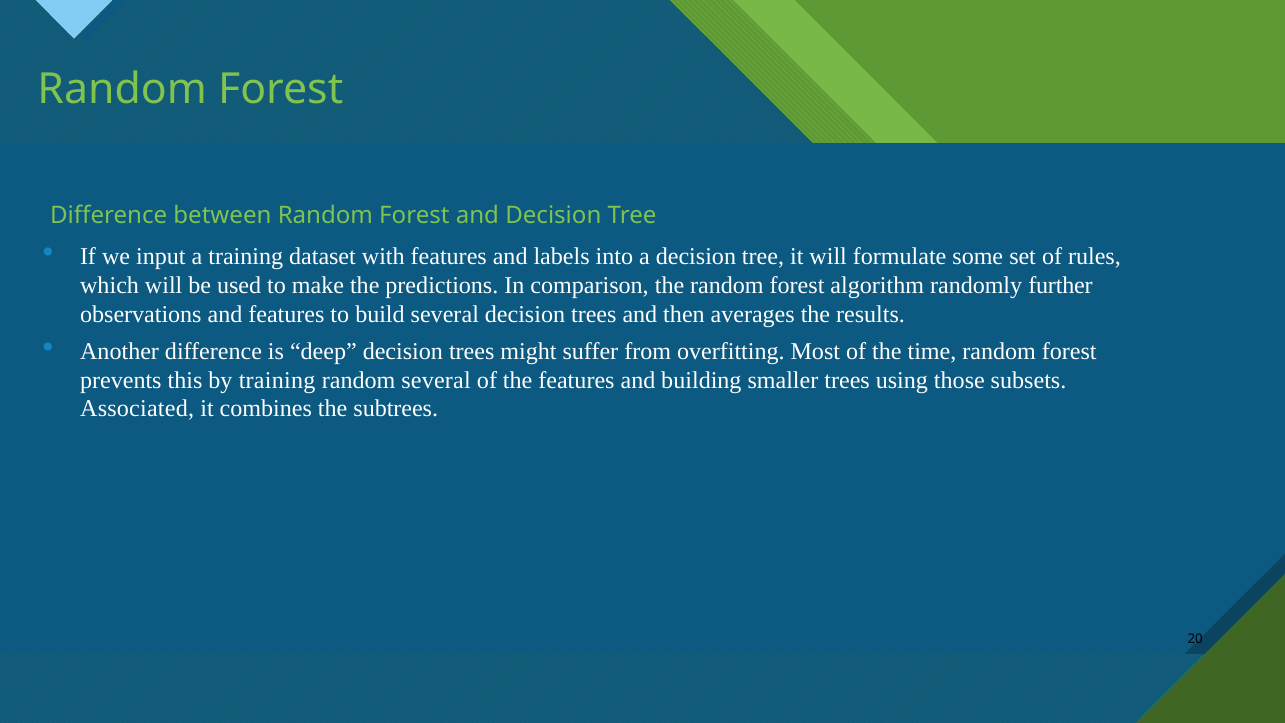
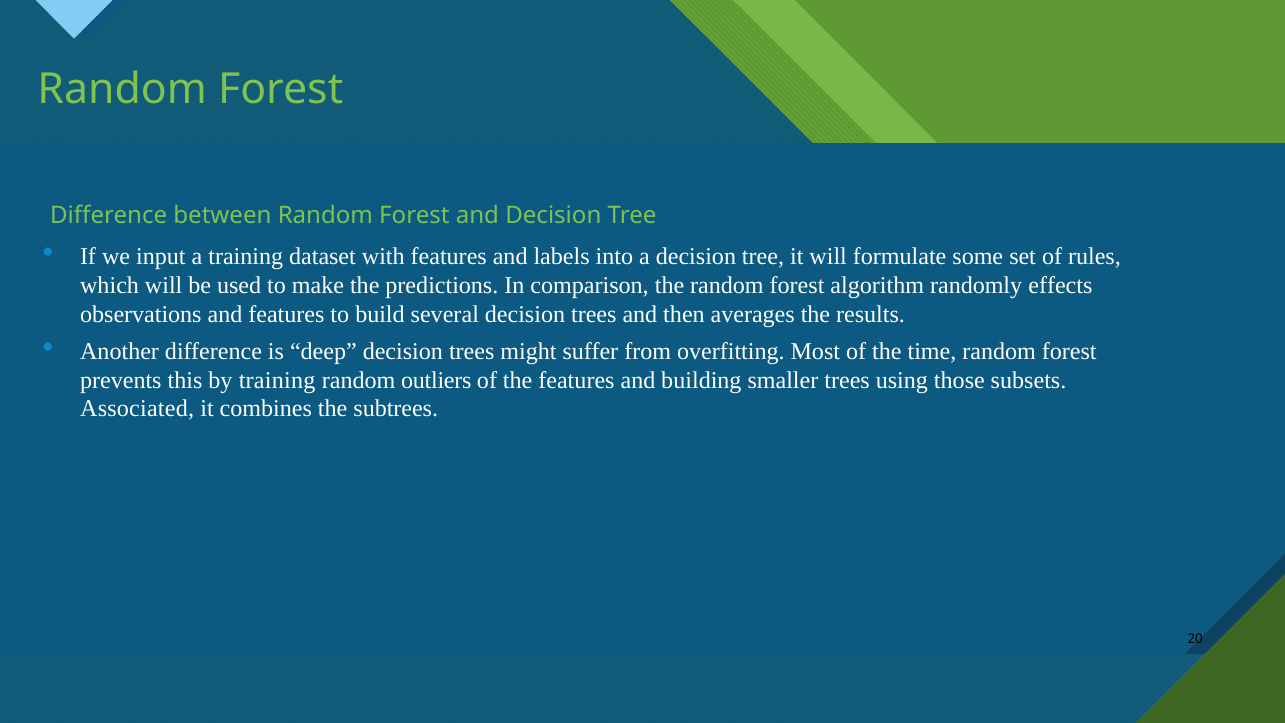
further: further -> effects
random several: several -> outliers
